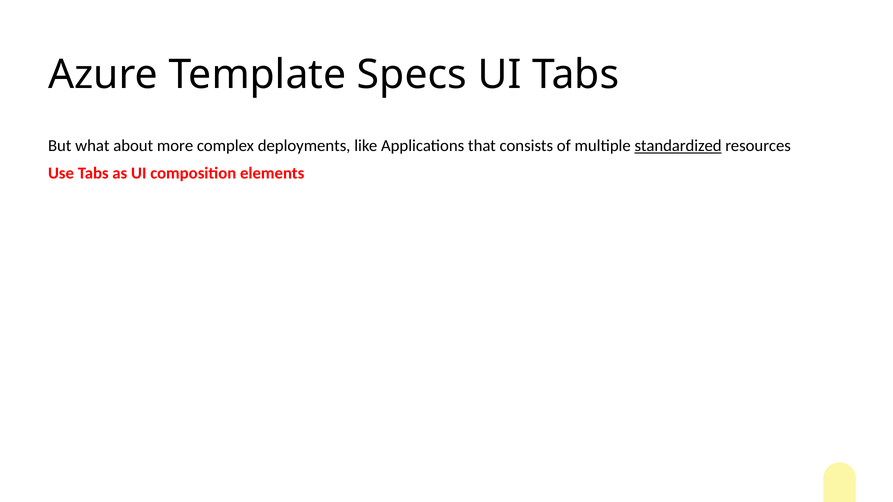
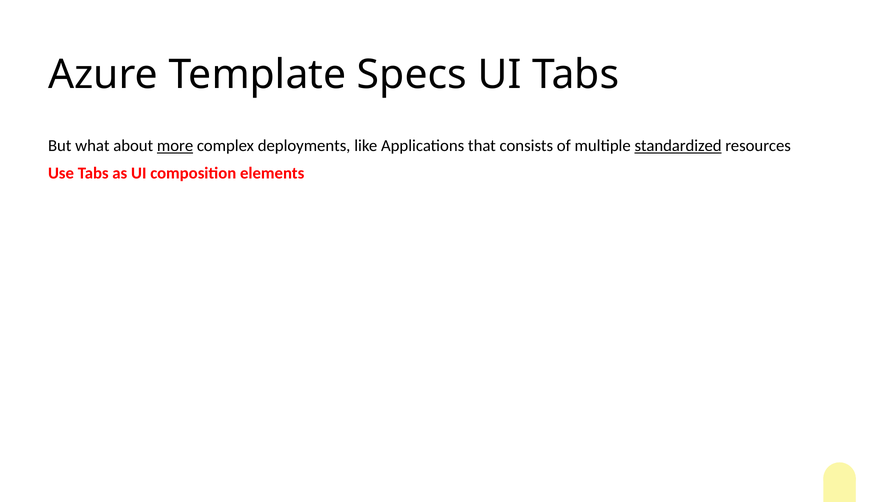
more underline: none -> present
